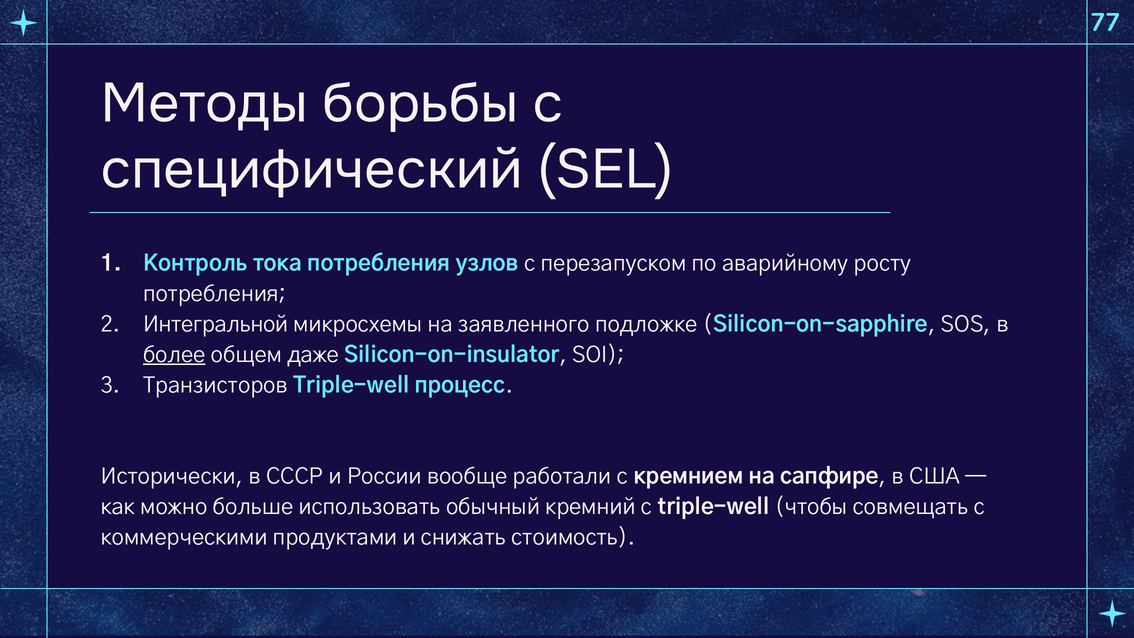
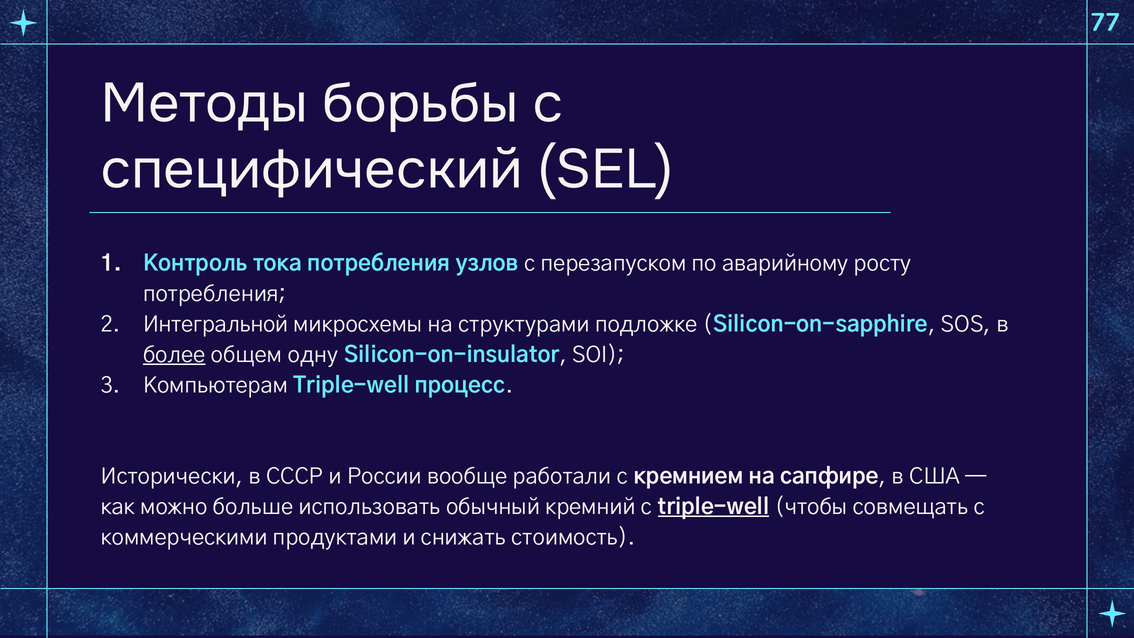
заявленного: заявленного -> структурами
даже: даже -> одну
Транзисторов: Транзисторов -> Компьютерам
triple-well at (714, 507) underline: none -> present
